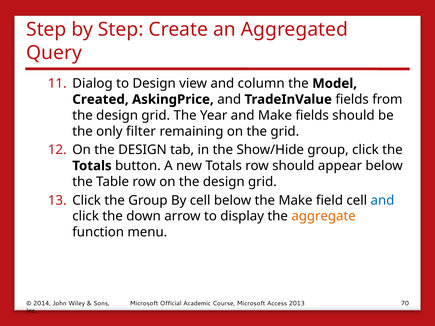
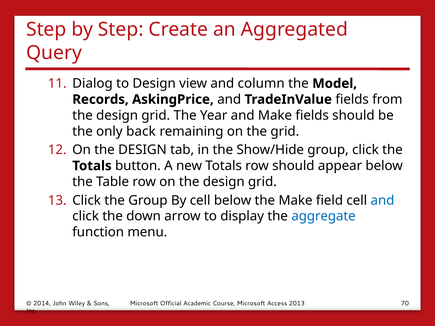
Created: Created -> Records
filter: filter -> back
aggregate colour: orange -> blue
